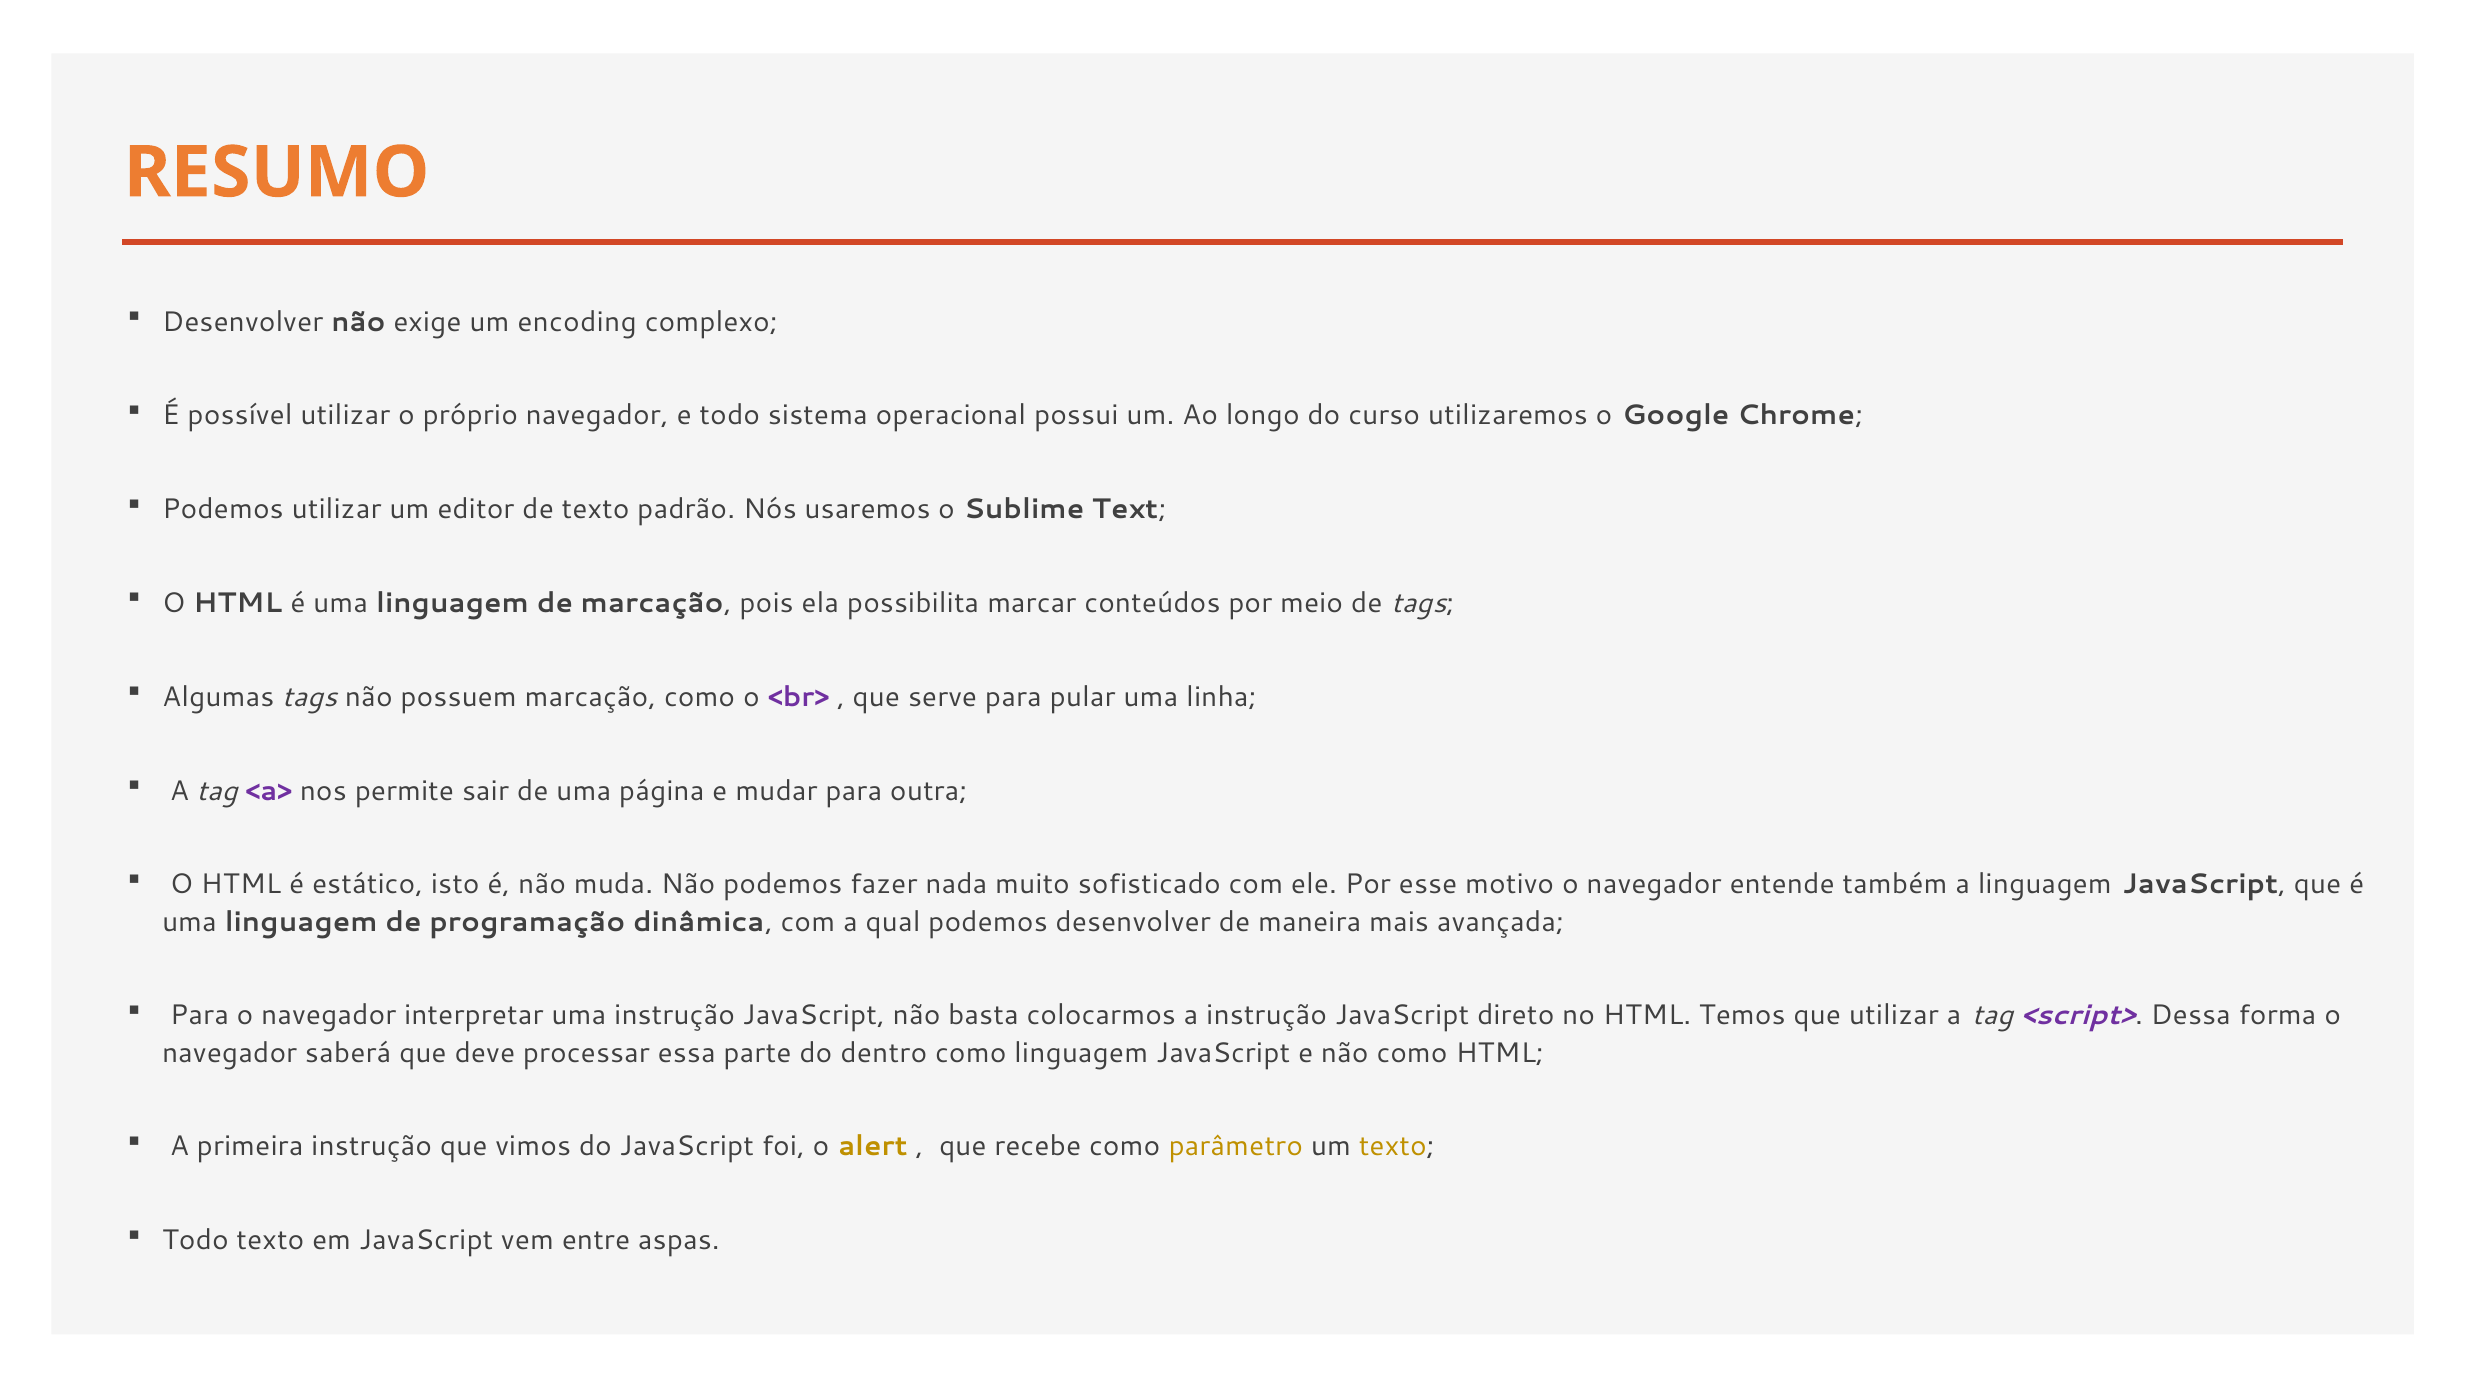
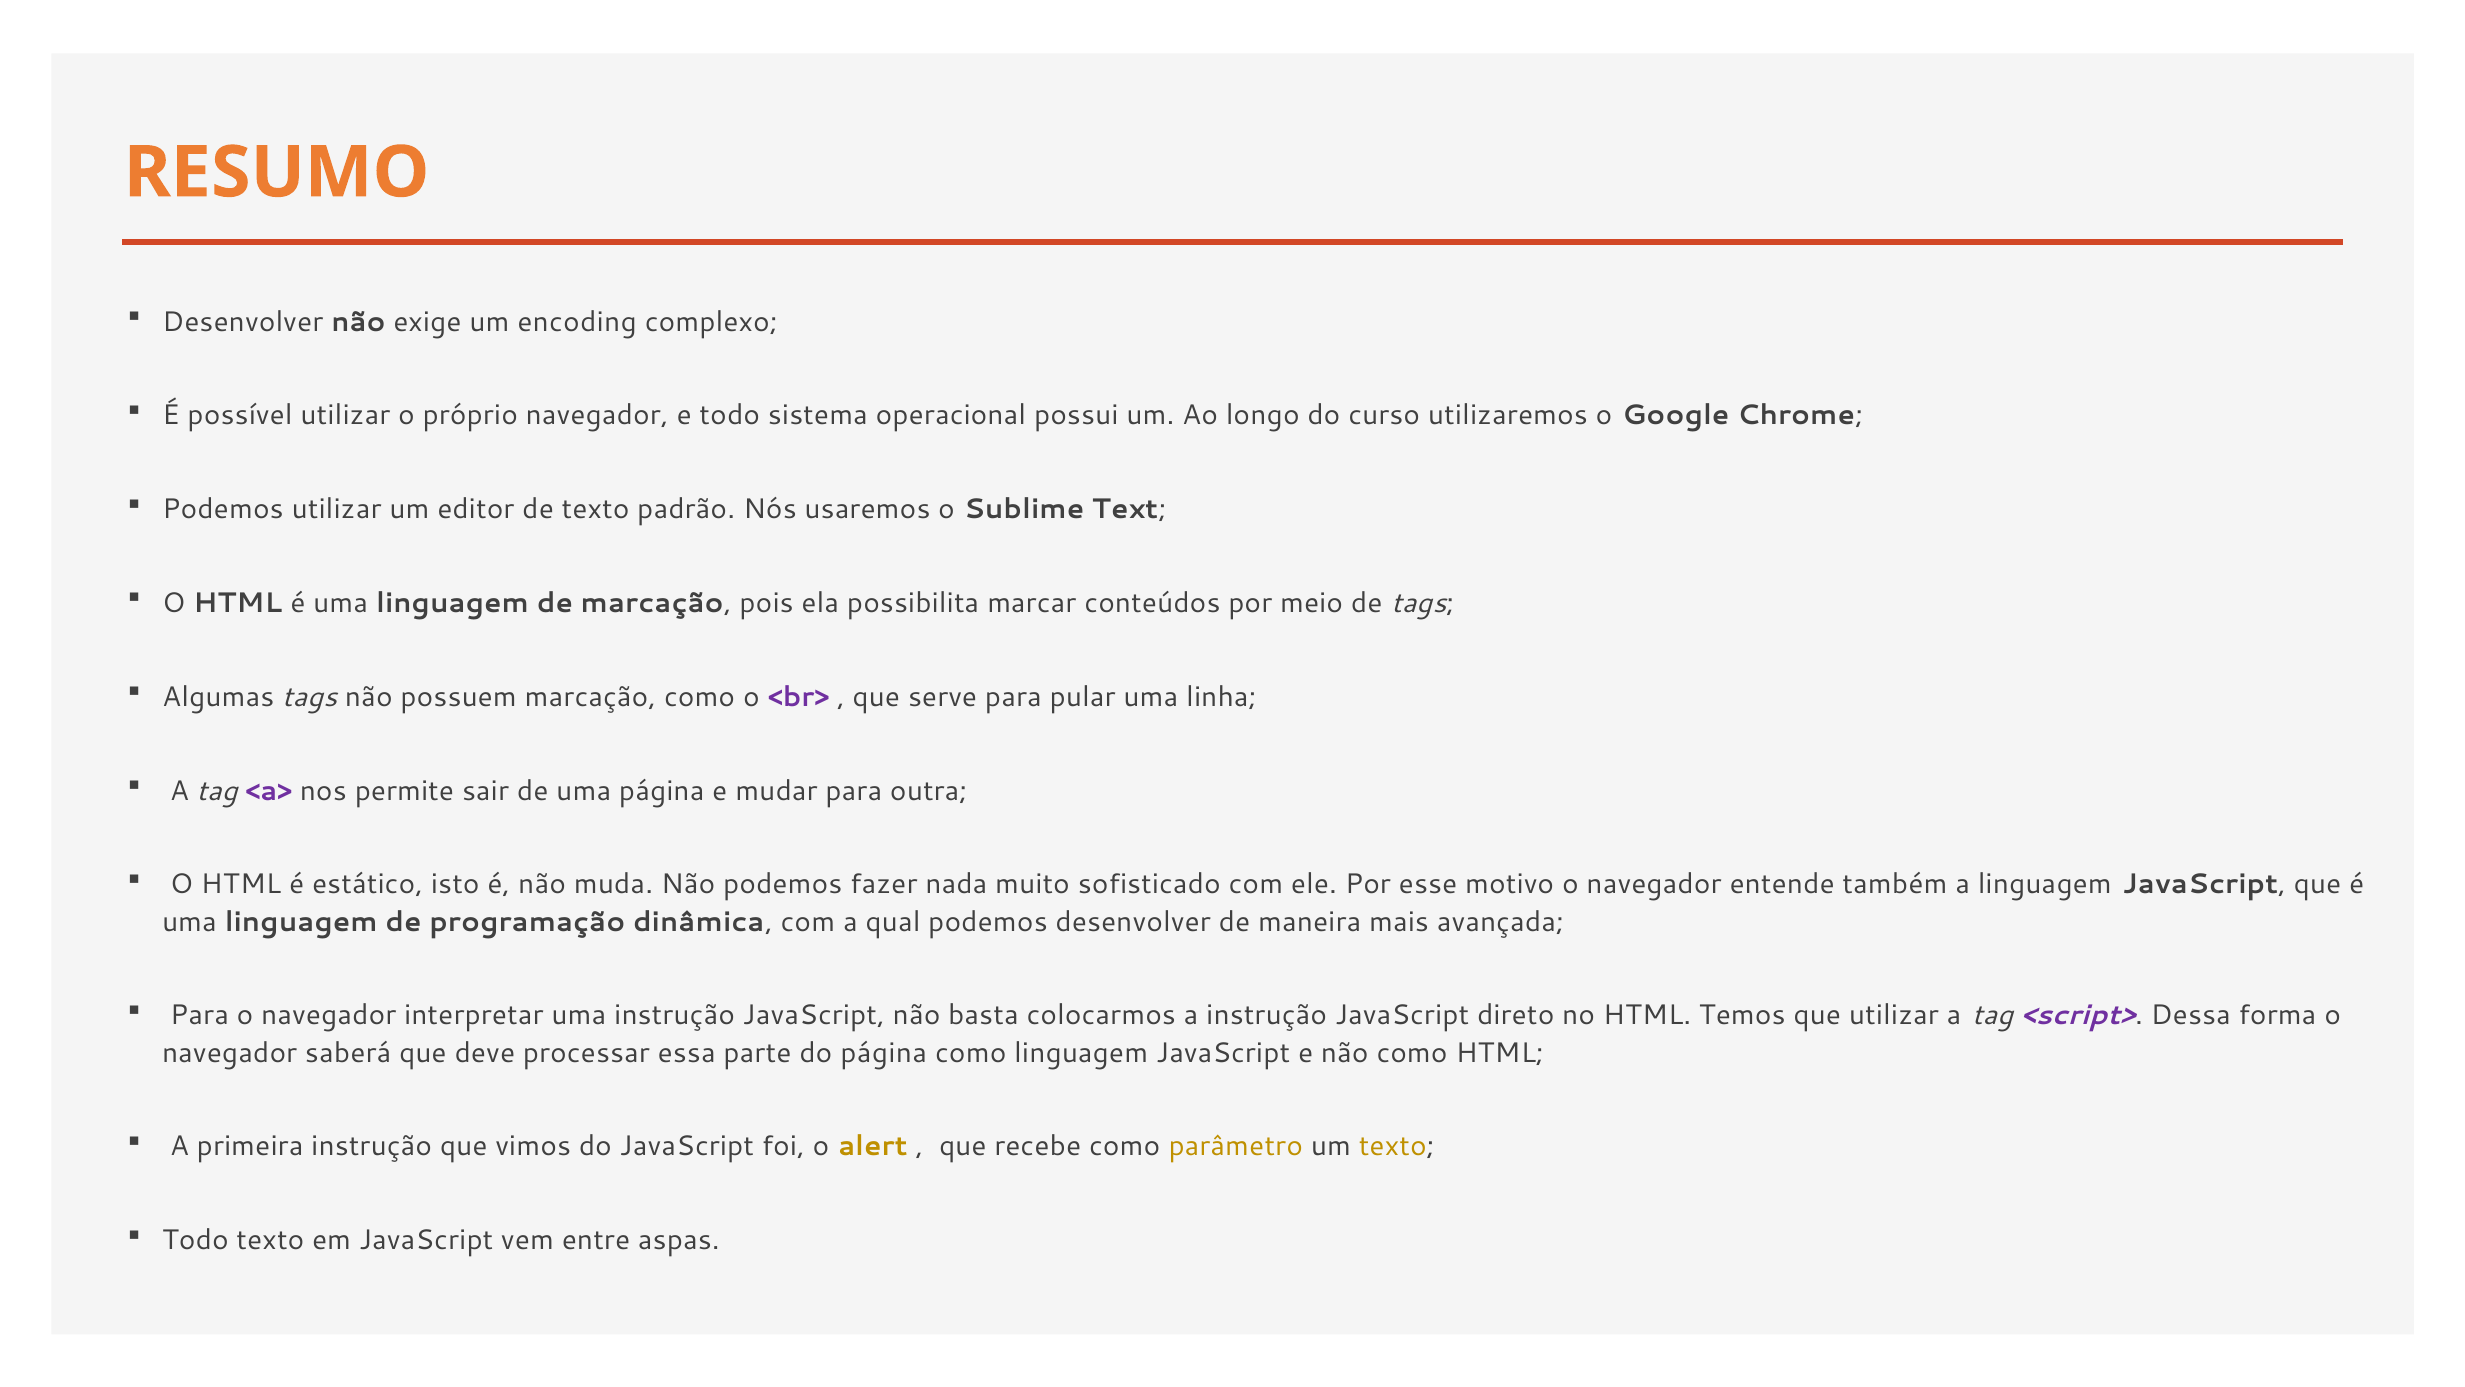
do dentro: dentro -> página
